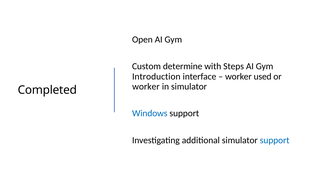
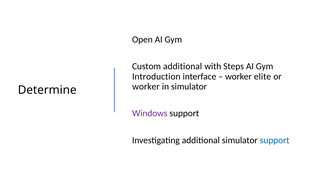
Custom determine: determine -> additional
used: used -> elite
Completed: Completed -> Determine
Windows colour: blue -> purple
